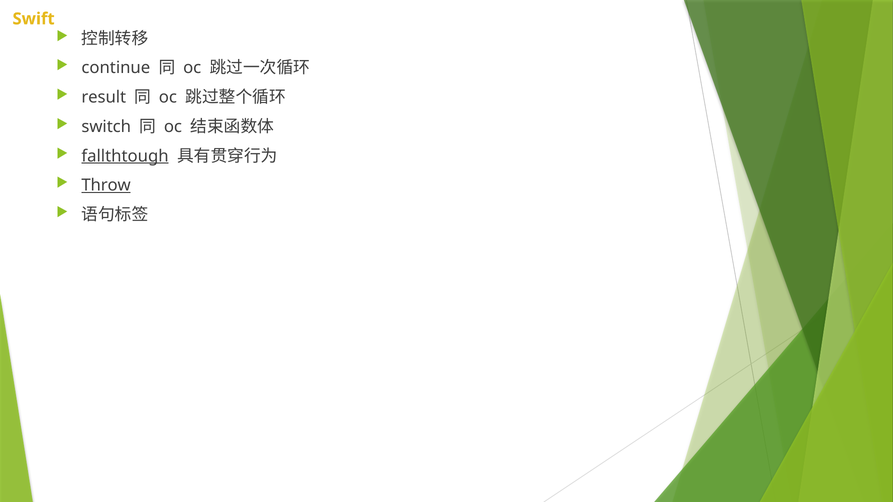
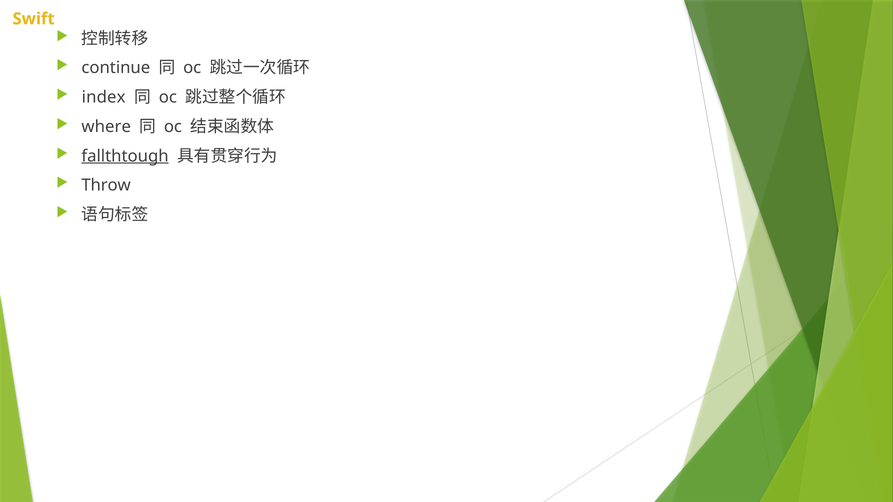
result: result -> index
switch: switch -> where
Throw underline: present -> none
